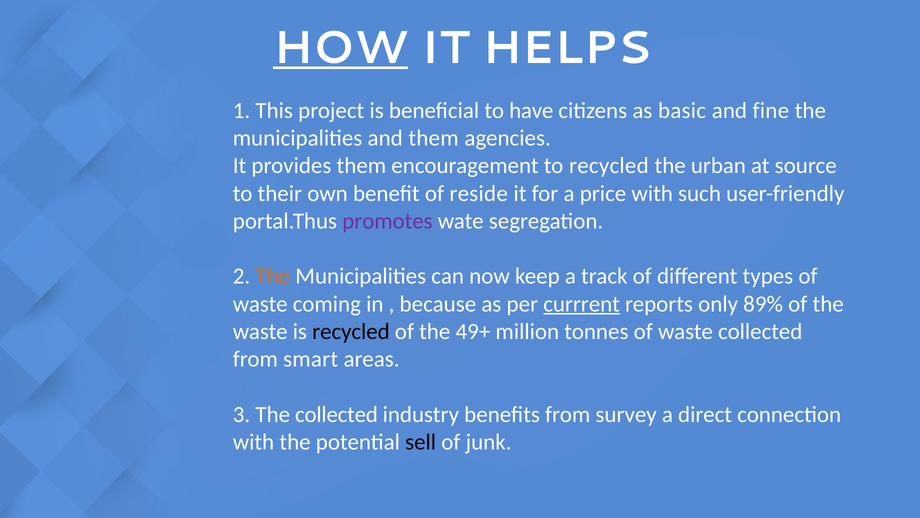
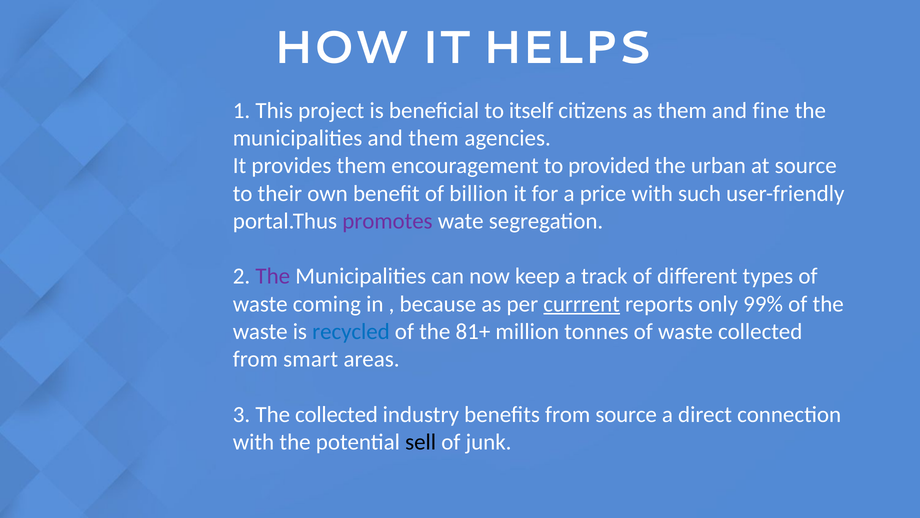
HOW underline: present -> none
have: have -> itself
as basic: basic -> them
to recycled: recycled -> provided
reside: reside -> billion
The at (273, 276) colour: orange -> purple
89%: 89% -> 99%
recycled at (351, 331) colour: black -> blue
49+: 49+ -> 81+
from survey: survey -> source
